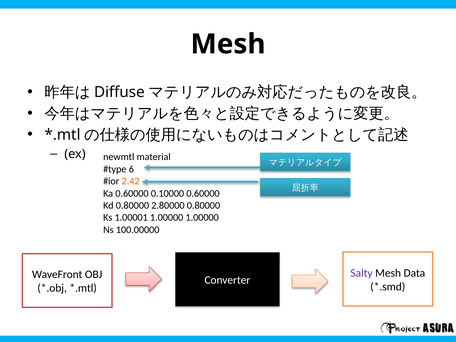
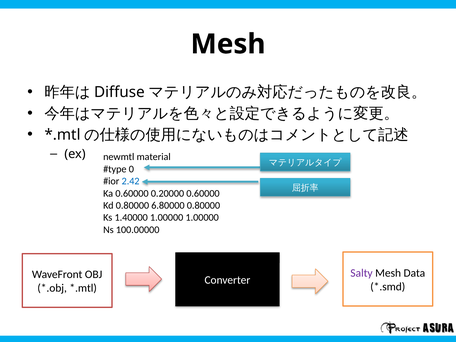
6: 6 -> 0
2.42 colour: orange -> blue
0.10000: 0.10000 -> 0.20000
2.80000: 2.80000 -> 6.80000
1.00001: 1.00001 -> 1.40000
